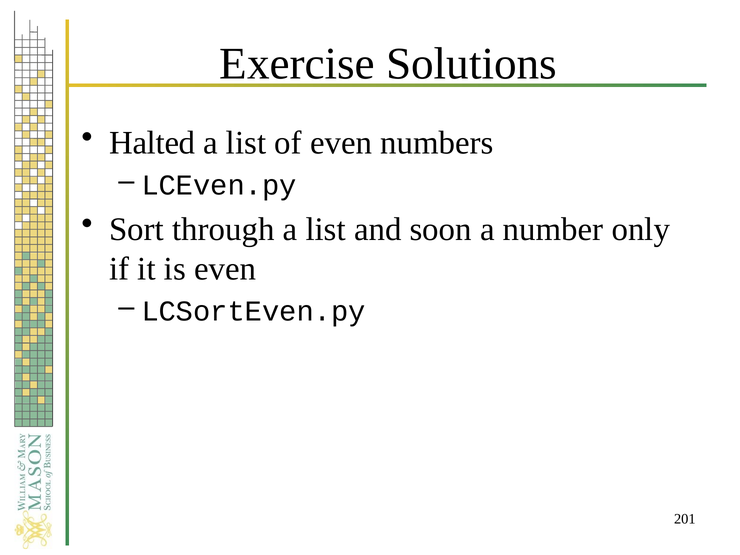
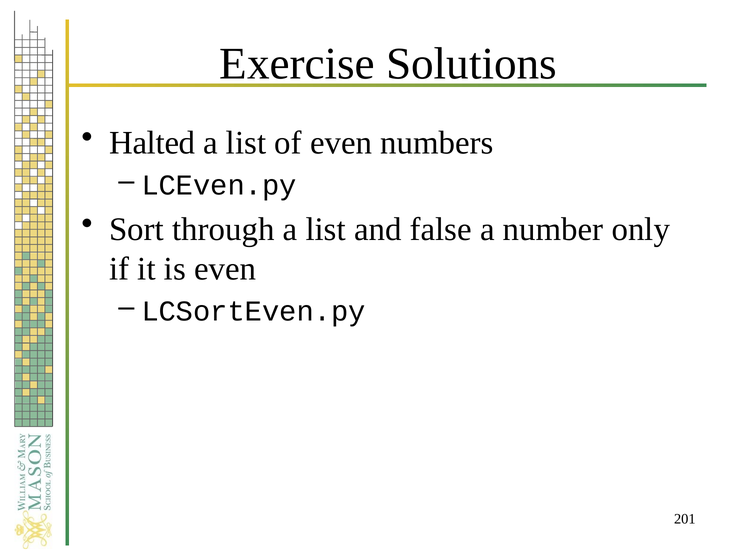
soon: soon -> false
